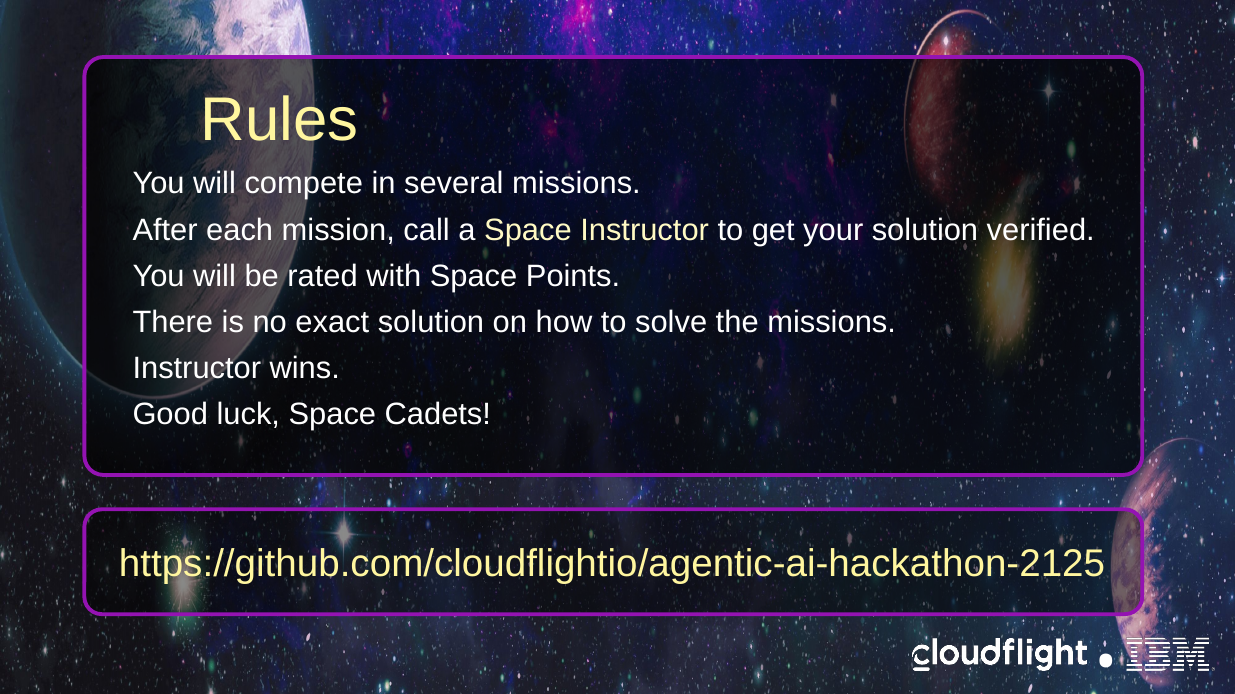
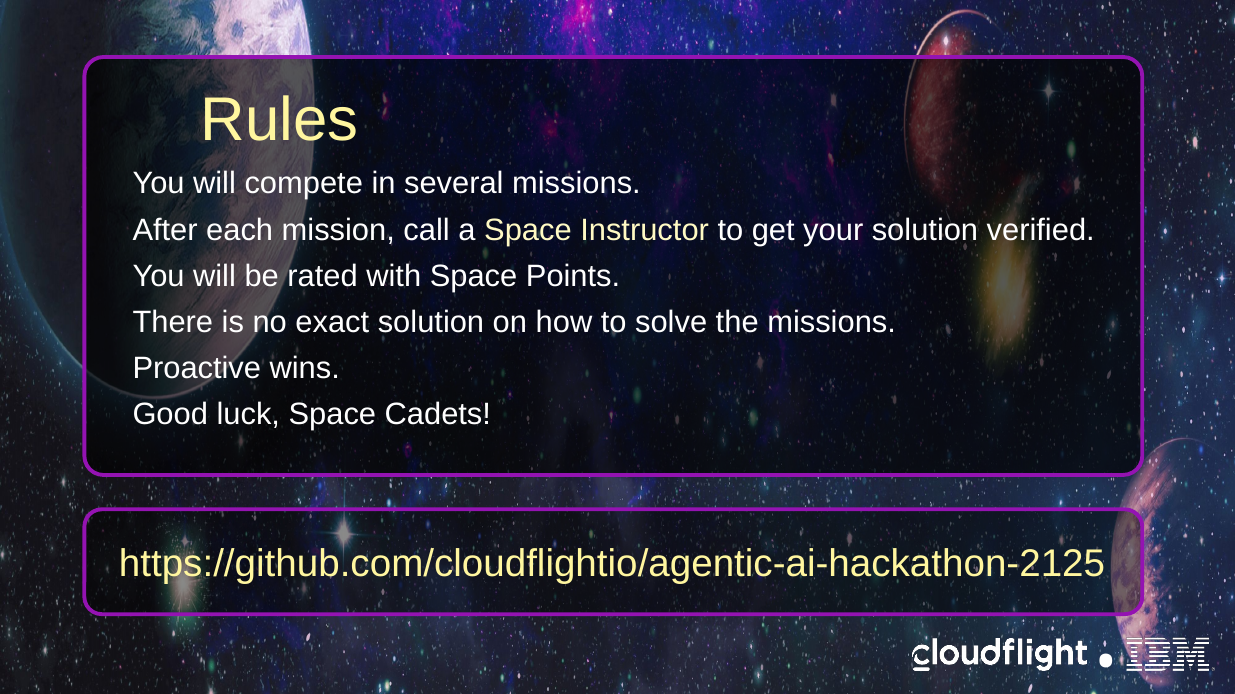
Instructor at (197, 369): Instructor -> Proactive
